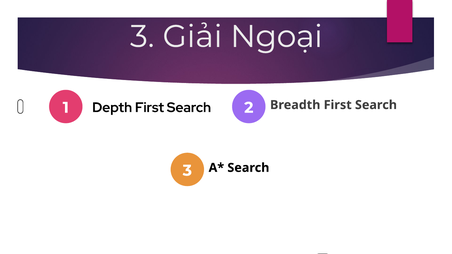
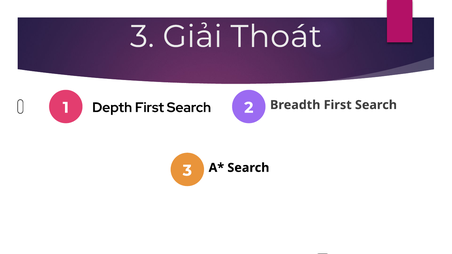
Ngoại: Ngoại -> Thoát
